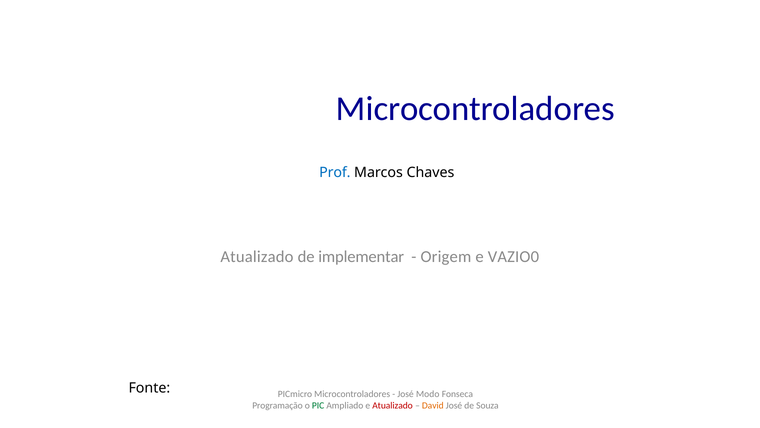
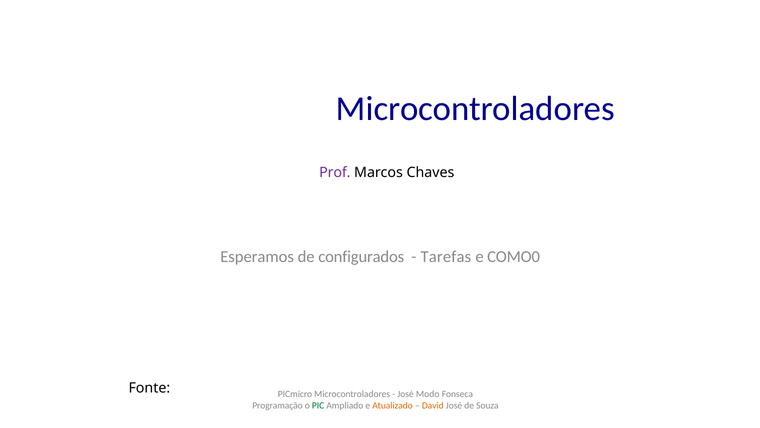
Prof colour: blue -> purple
Atualizado at (257, 256): Atualizado -> Esperamos
implementar: implementar -> configurados
Origem: Origem -> Tarefas
VAZIO0: VAZIO0 -> COMO0
Atualizado at (393, 405) colour: red -> orange
